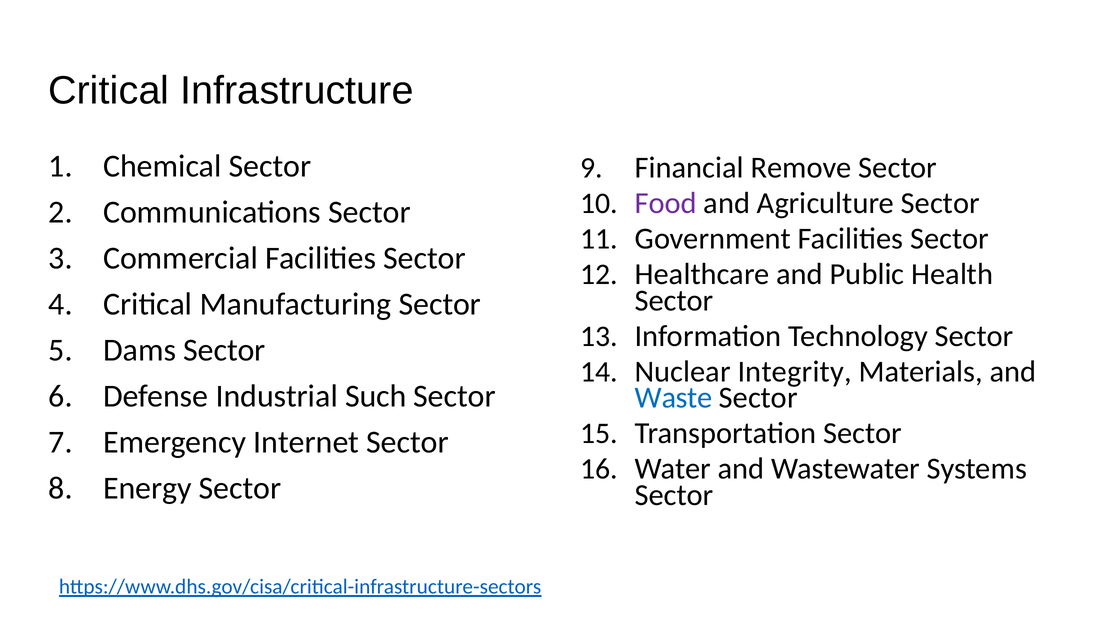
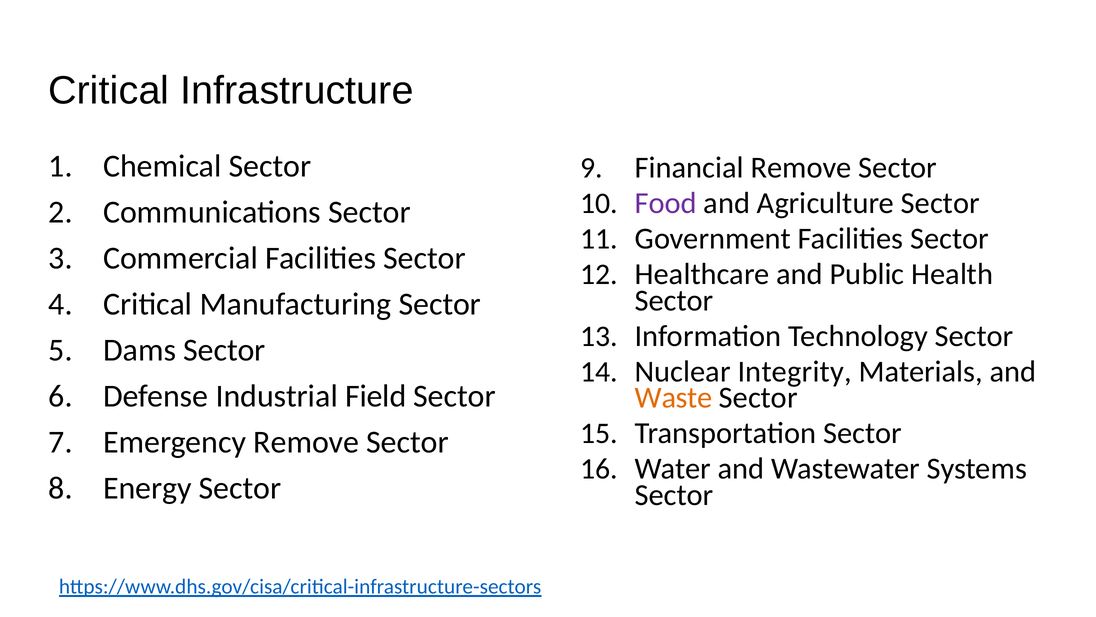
Such: Such -> Field
Waste colour: blue -> orange
Emergency Internet: Internet -> Remove
